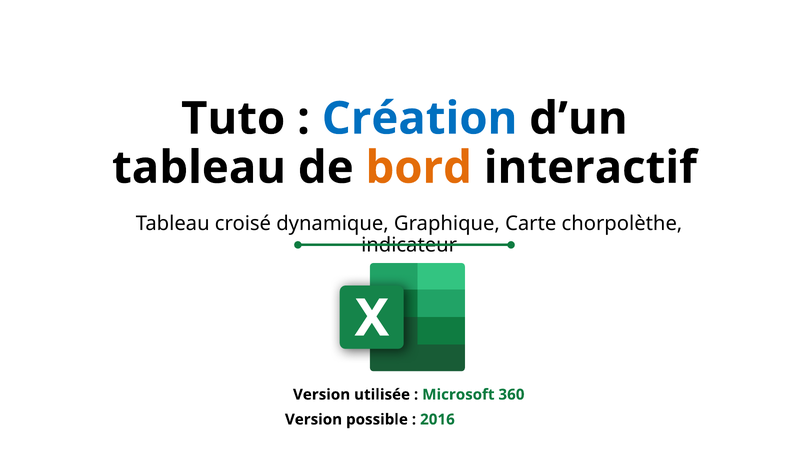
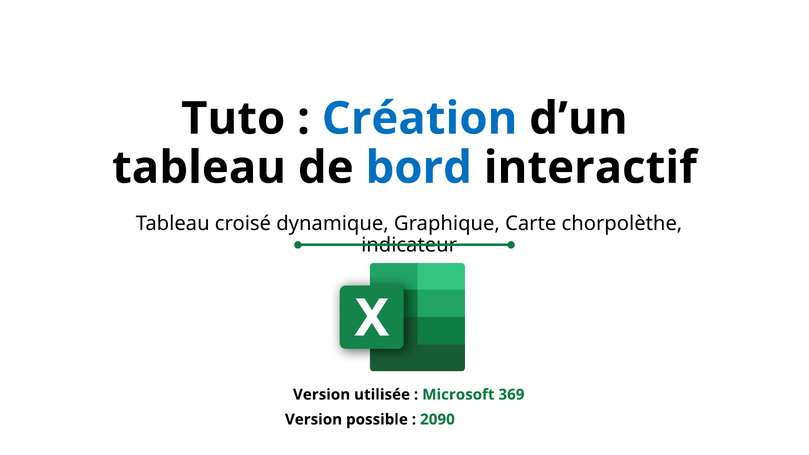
bord colour: orange -> blue
360: 360 -> 369
2016: 2016 -> 2090
